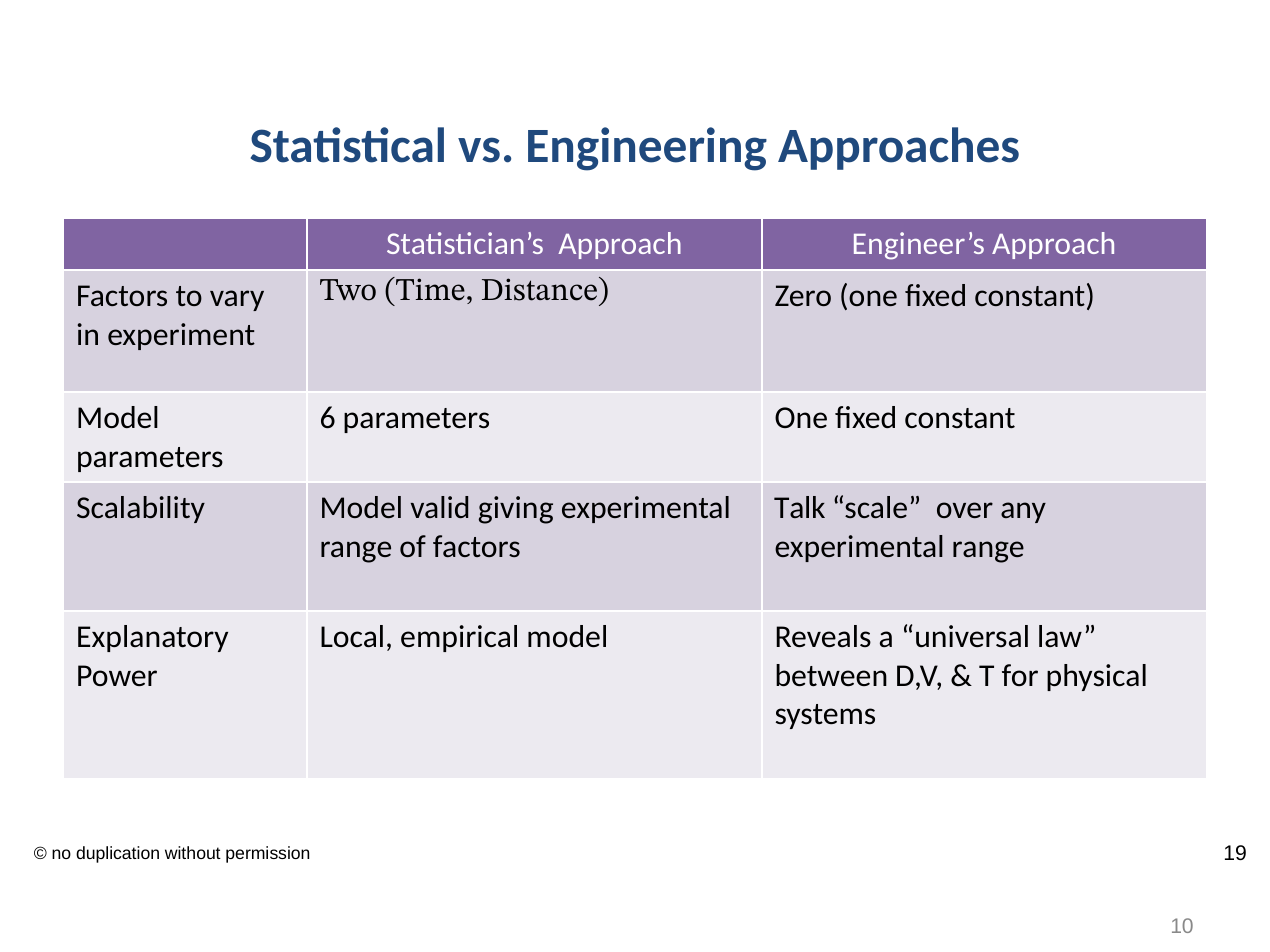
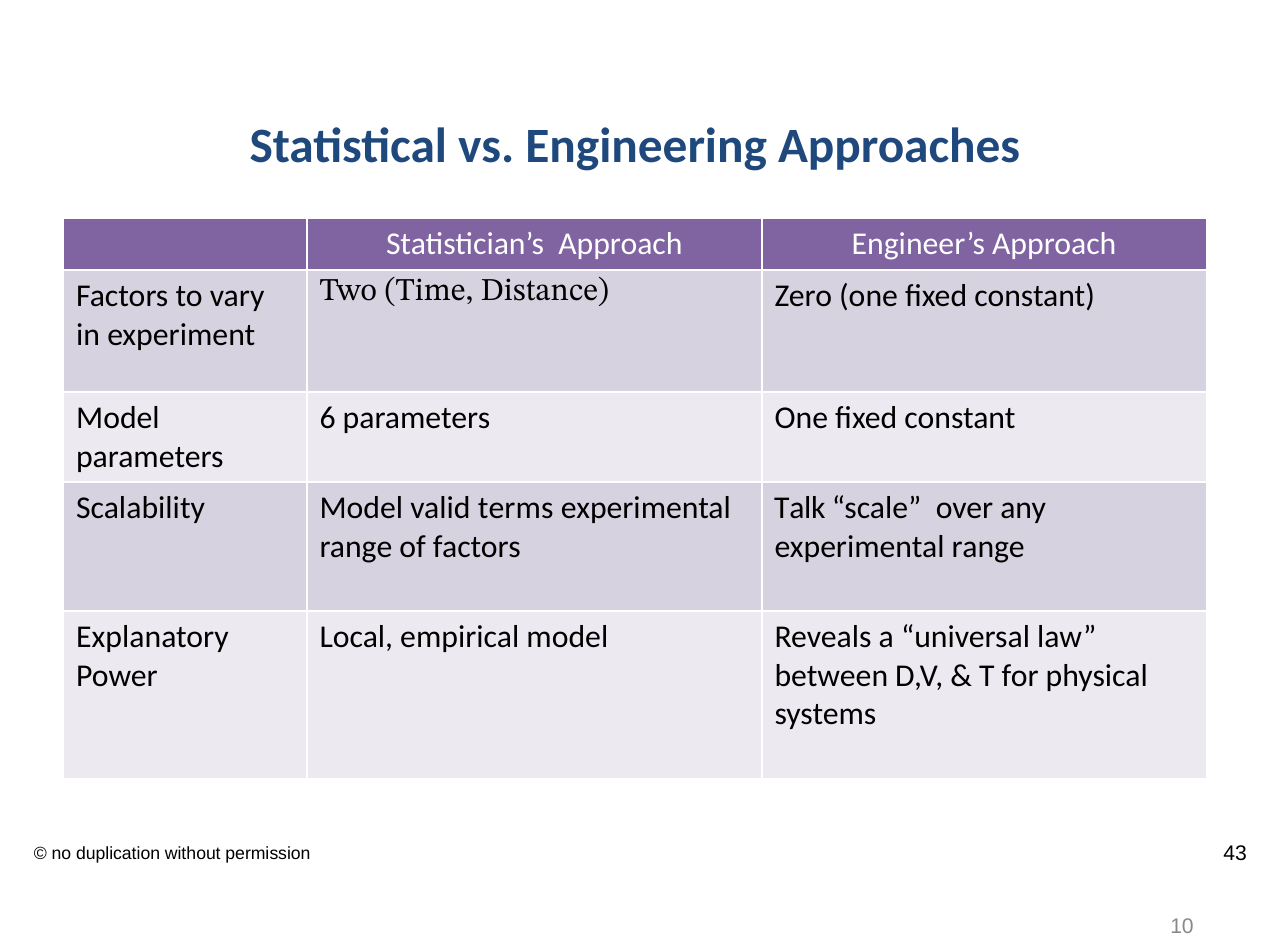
giving: giving -> terms
19: 19 -> 43
